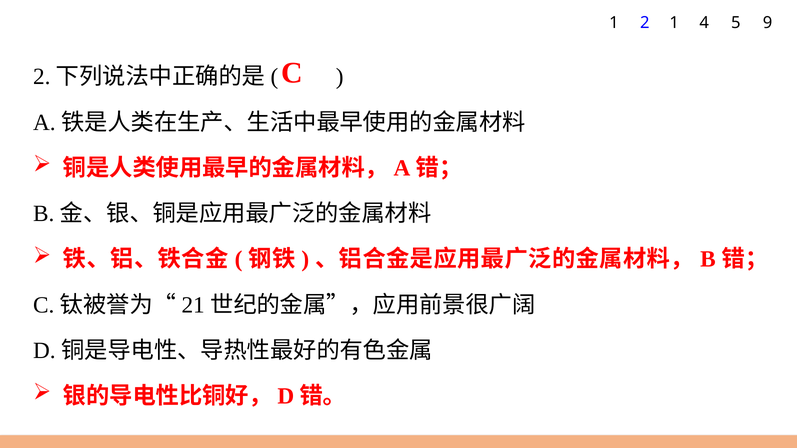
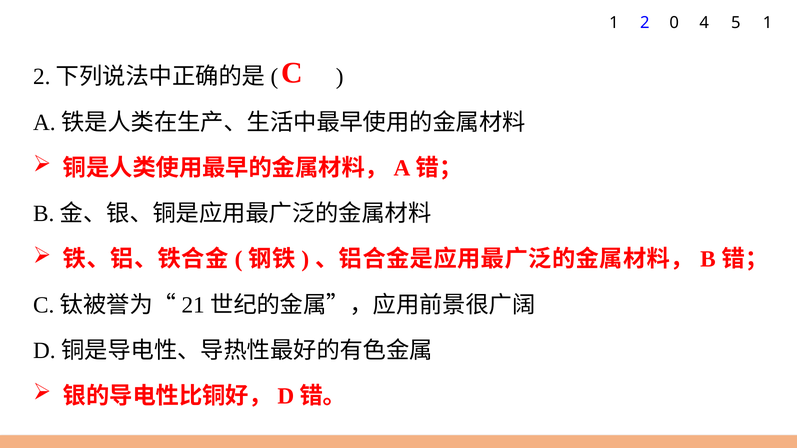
2 1: 1 -> 0
5 9: 9 -> 1
